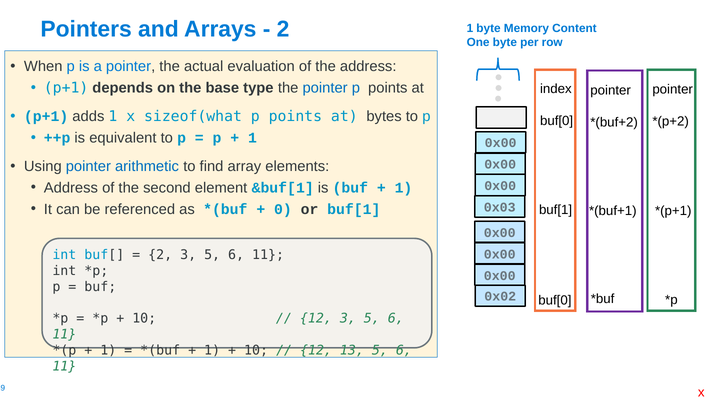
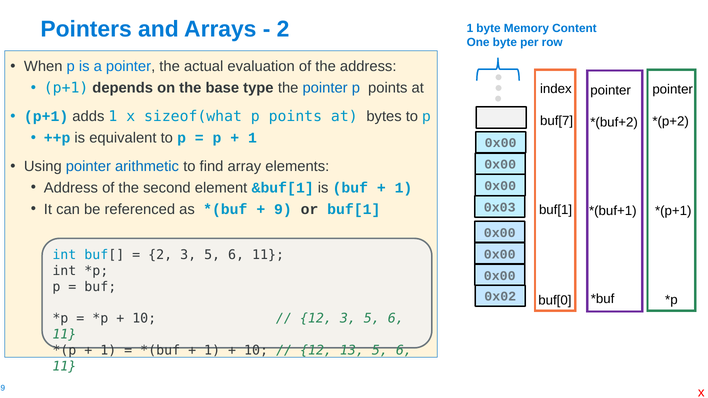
buf[0 at (557, 121): buf[0 -> buf[7
0: 0 -> 9
